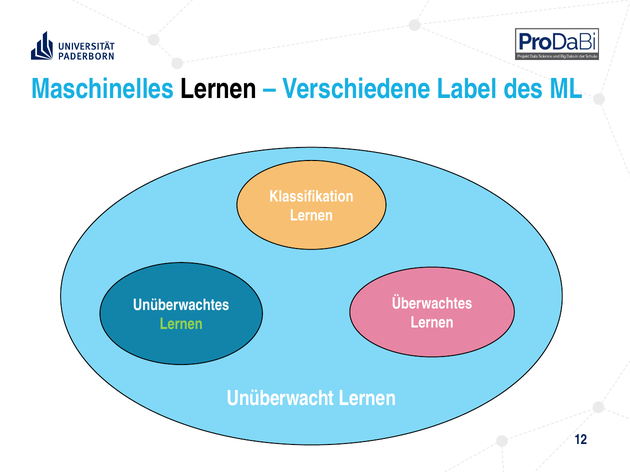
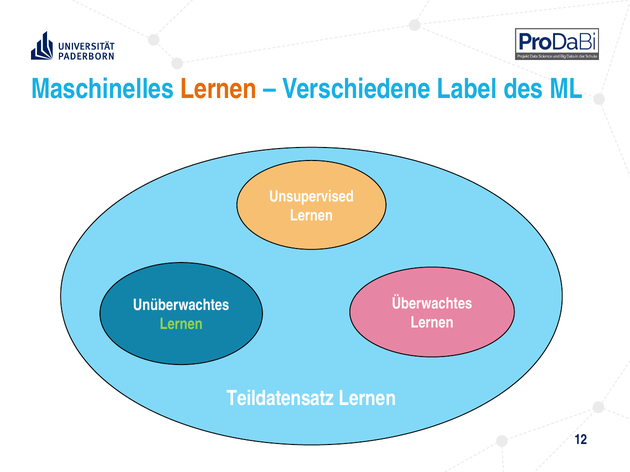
Lernen at (218, 89) colour: black -> orange
Klassifikation: Klassifikation -> Unsupervised
Unüberwacht: Unüberwacht -> Teildatensatz
